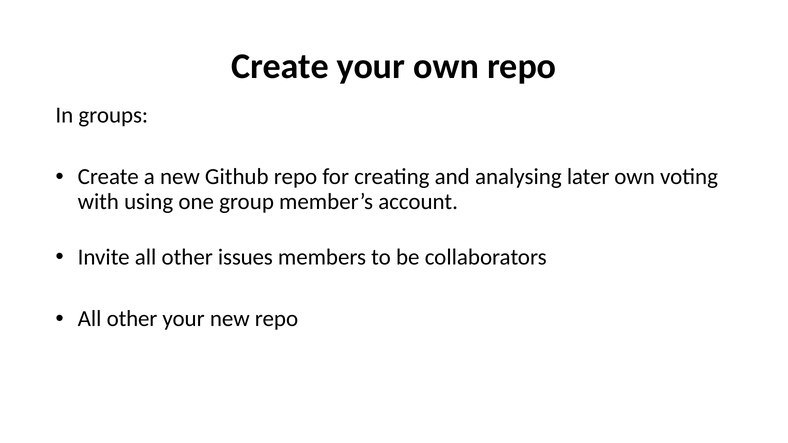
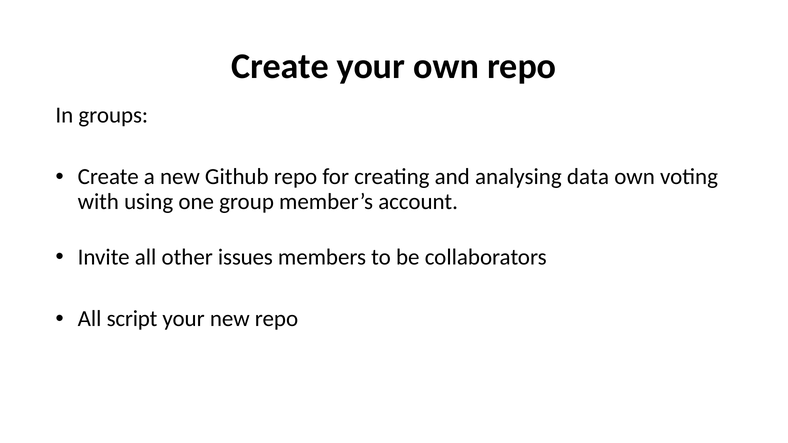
later: later -> data
other at (132, 319): other -> script
